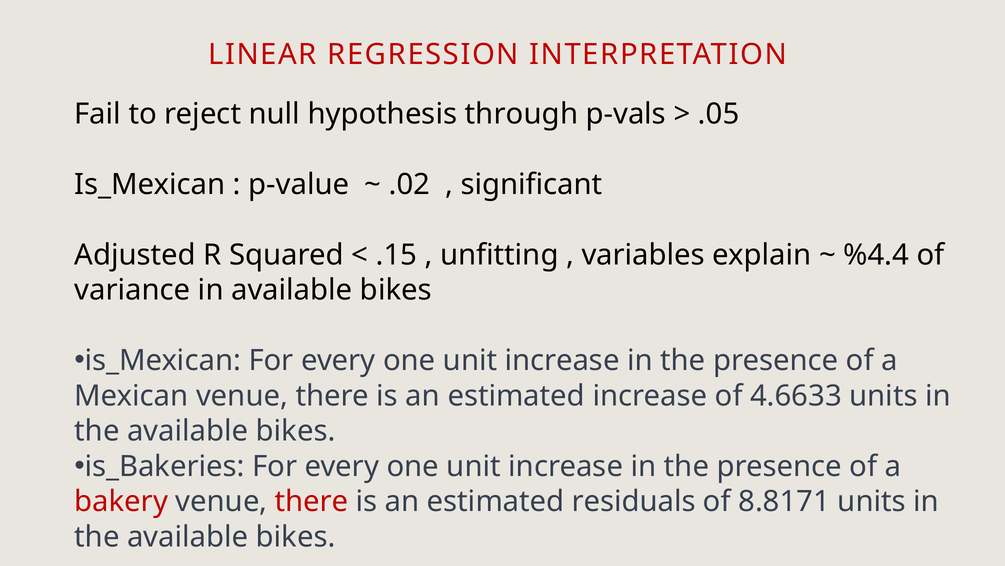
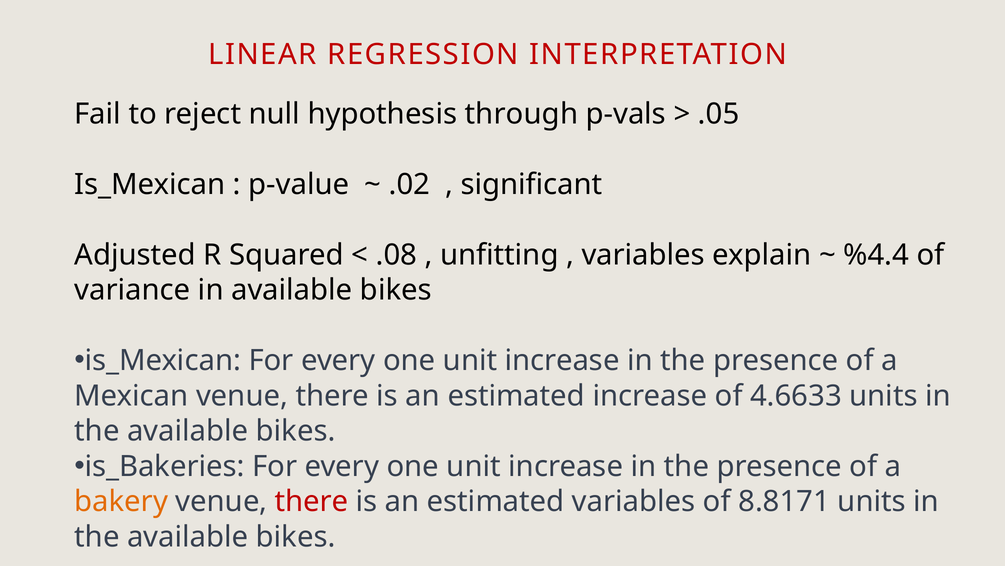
.15: .15 -> .08
bakery colour: red -> orange
estimated residuals: residuals -> variables
